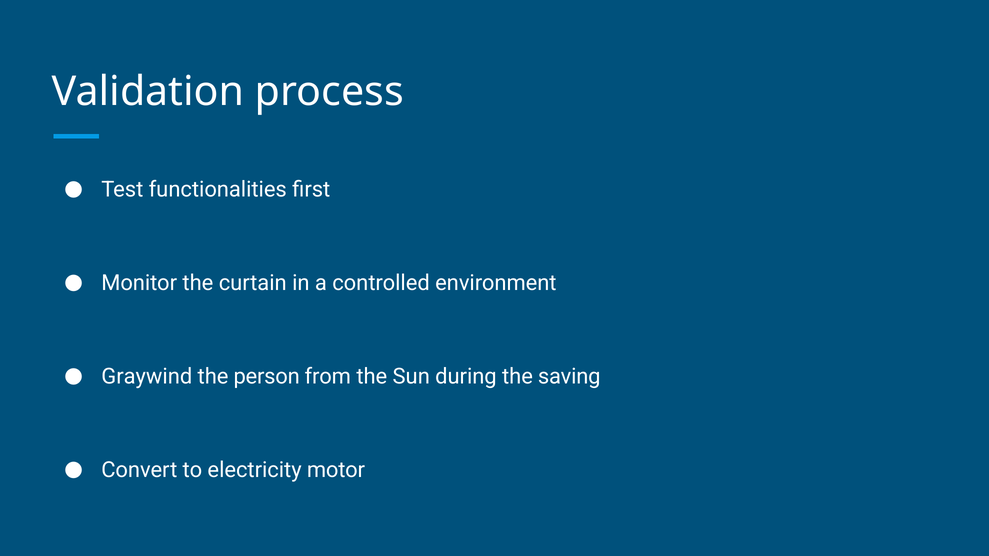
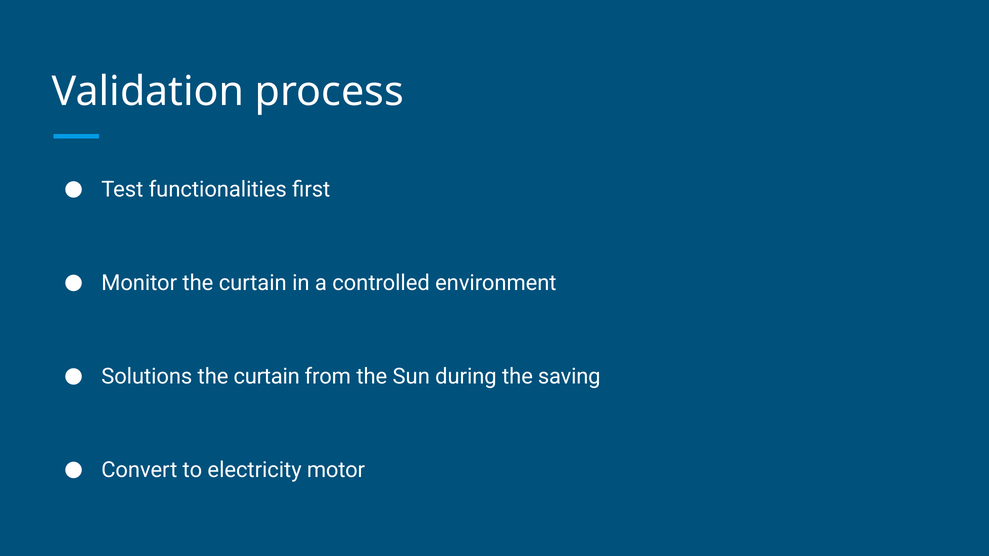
Graywind: Graywind -> Solutions
person at (267, 377): person -> curtain
